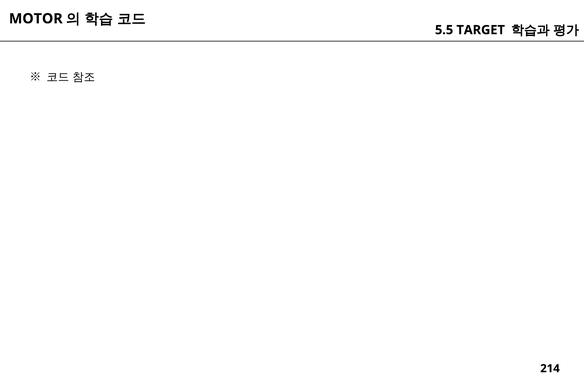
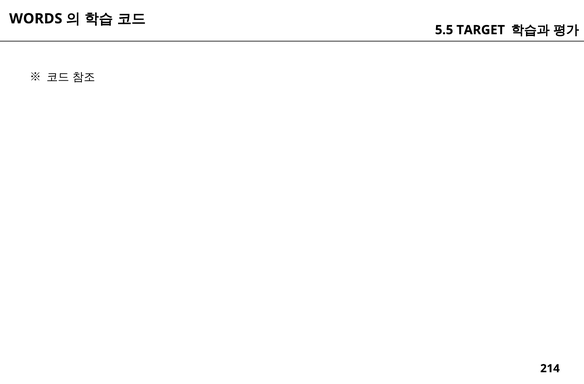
MOTOR: MOTOR -> WORDS
